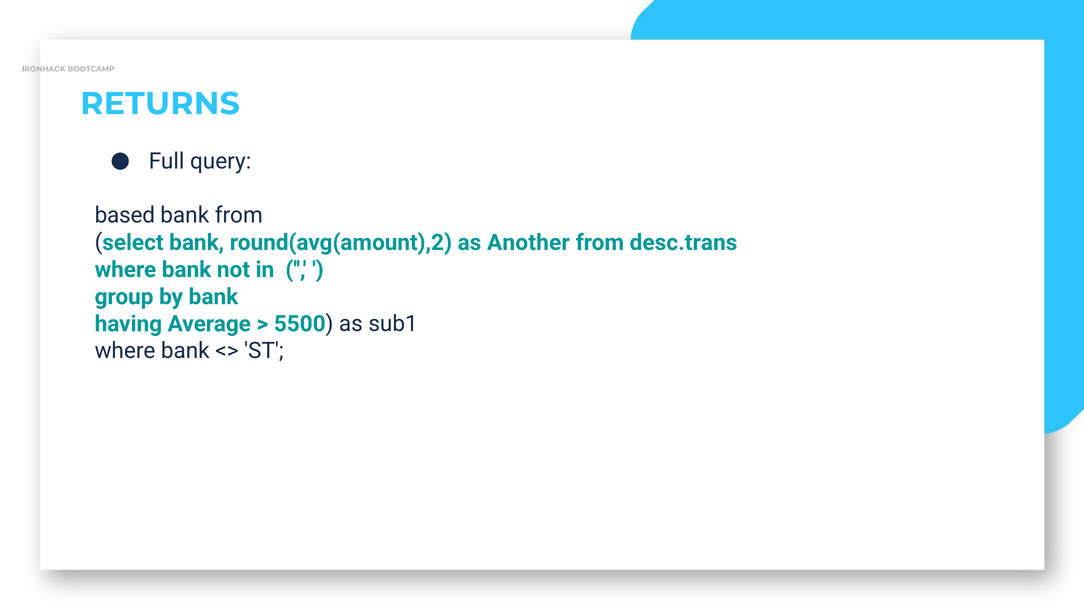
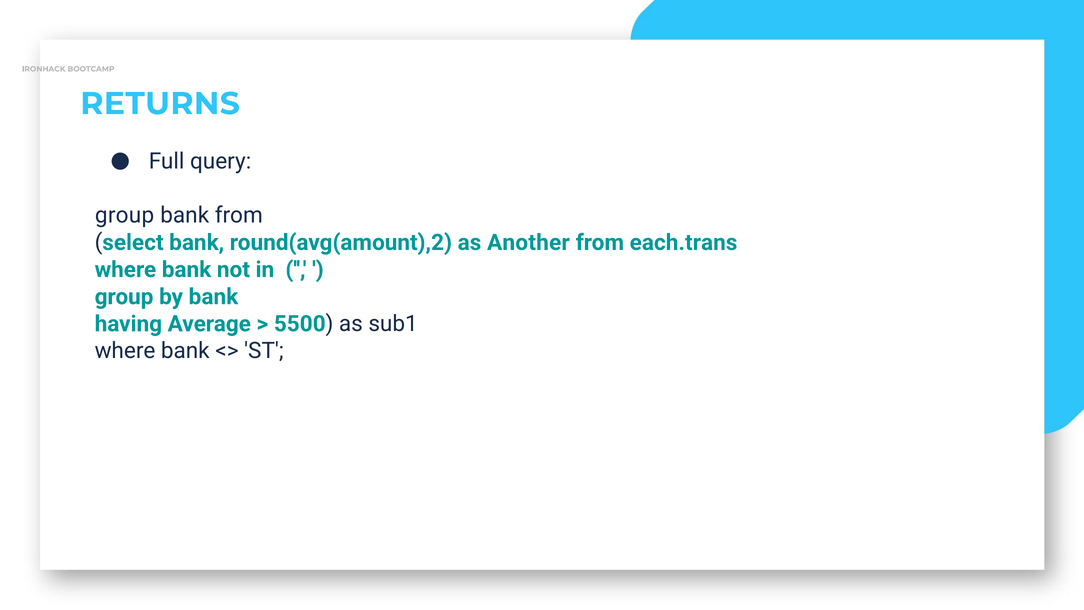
based at (125, 215): based -> group
desc.trans: desc.trans -> each.trans
